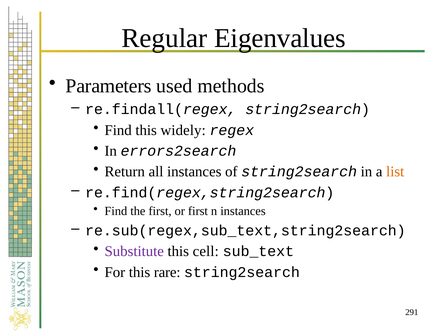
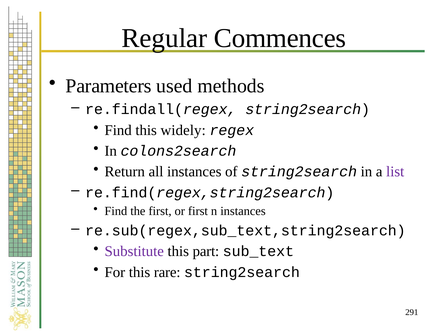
Eigenvalues: Eigenvalues -> Commences
errors2search: errors2search -> colons2search
list colour: orange -> purple
cell: cell -> part
